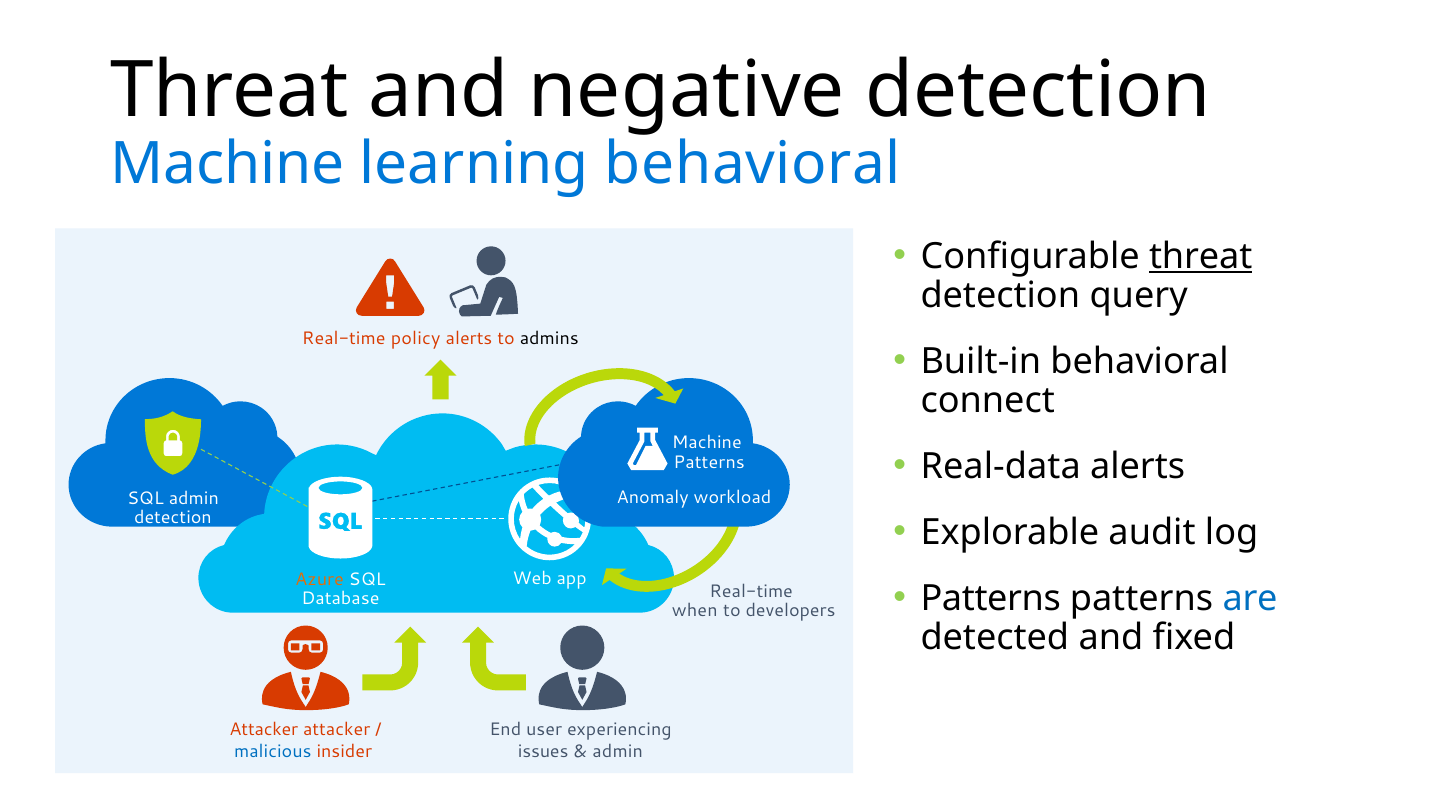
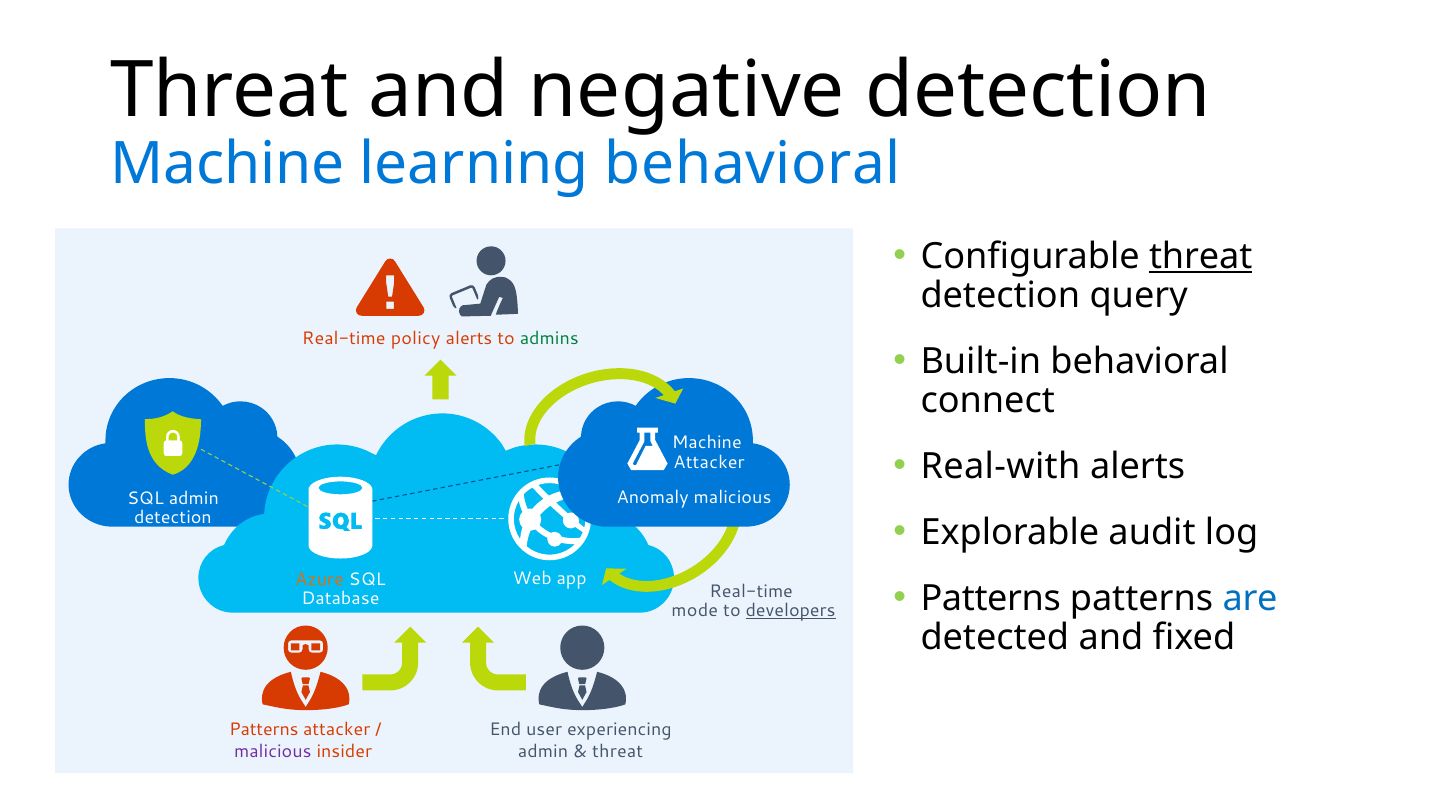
admins colour: black -> green
Real-data: Real-data -> Real-with
Patterns at (709, 462): Patterns -> Attacker
Anomaly workload: workload -> malicious
when: when -> mode
developers underline: none -> present
Attacker at (264, 729): Attacker -> Patterns
malicious at (273, 751) colour: blue -> purple
issues at (543, 751): issues -> admin
admin at (618, 751): admin -> threat
